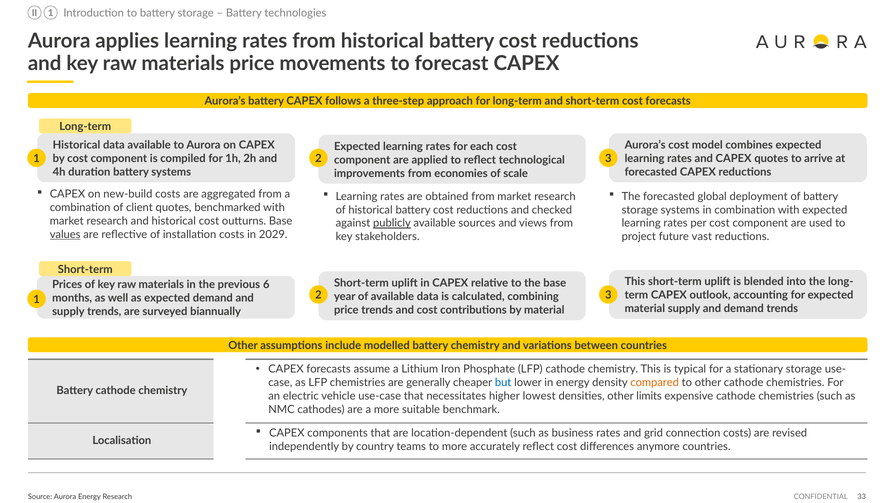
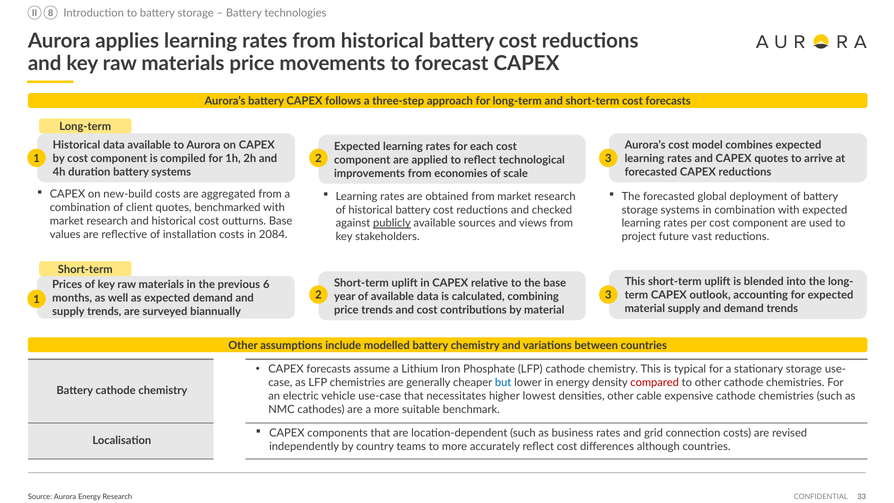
II 1: 1 -> 8
values underline: present -> none
2029: 2029 -> 2084
compared colour: orange -> red
limits: limits -> cable
anymore: anymore -> although
